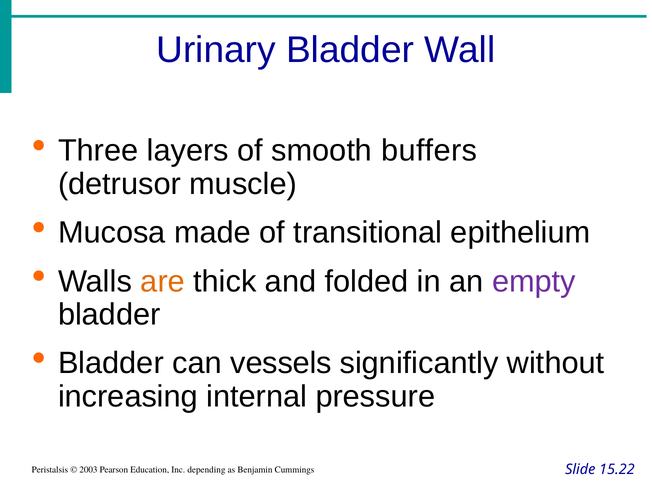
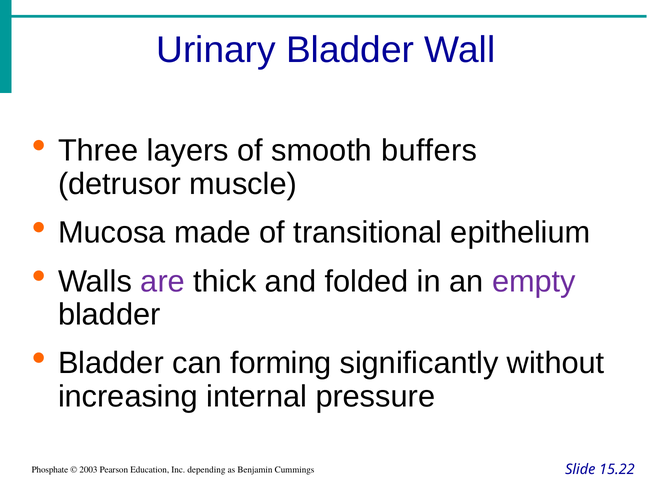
are colour: orange -> purple
vessels: vessels -> forming
Peristalsis: Peristalsis -> Phosphate
